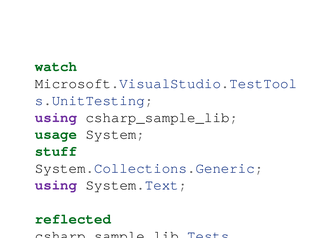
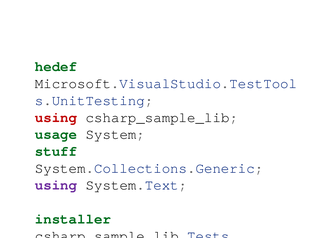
watch: watch -> hedef
using at (56, 117) colour: purple -> red
reflected: reflected -> installer
